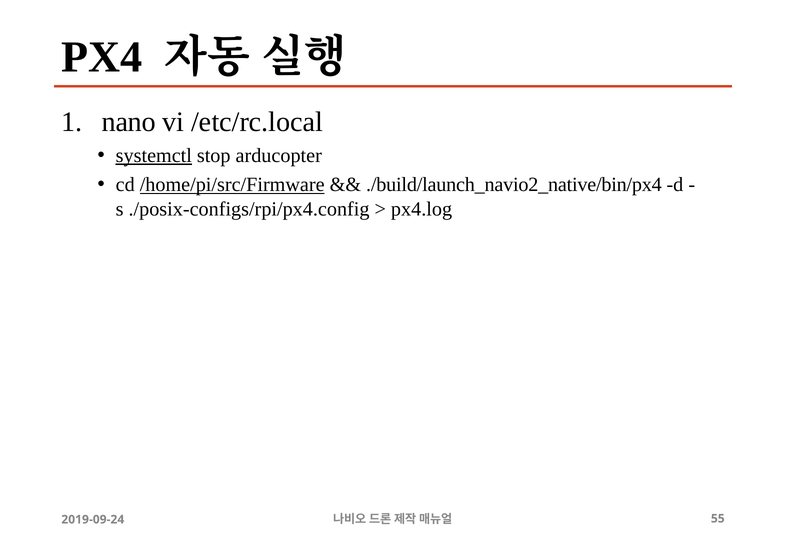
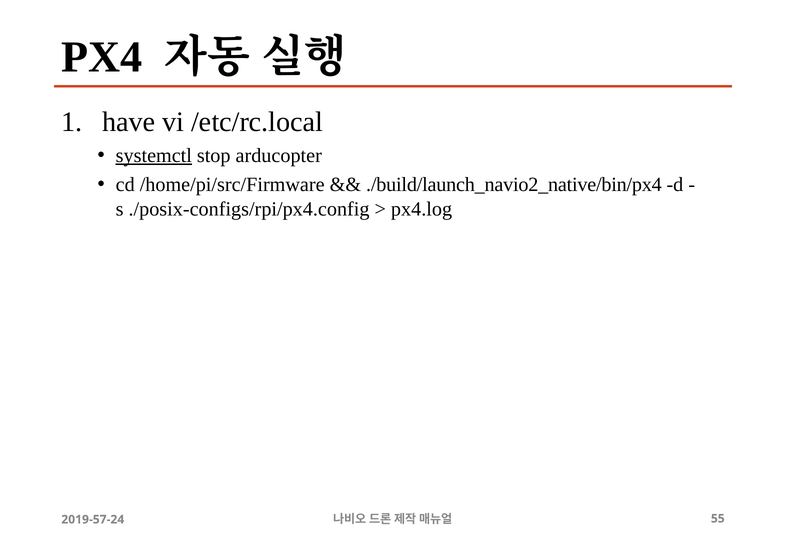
nano: nano -> have
/home/pi/src/Firmware underline: present -> none
2019-09-24: 2019-09-24 -> 2019-57-24
